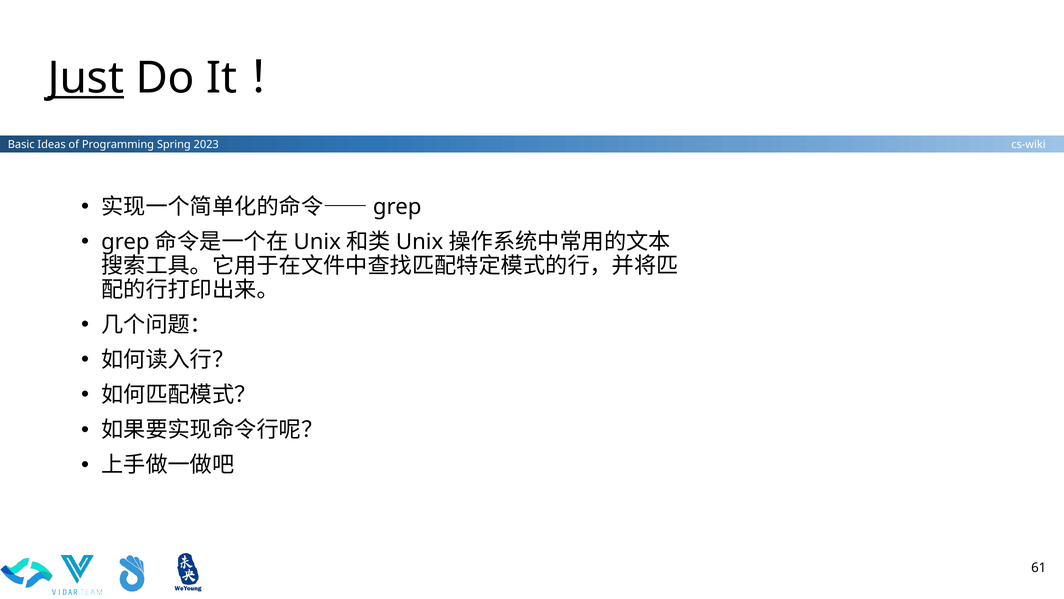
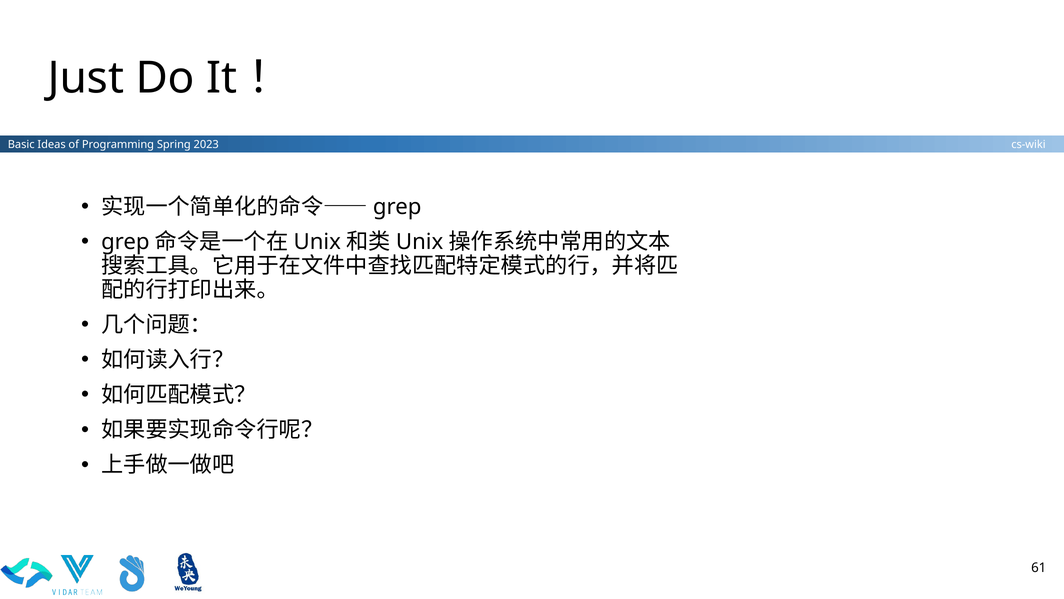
Just underline: present -> none
